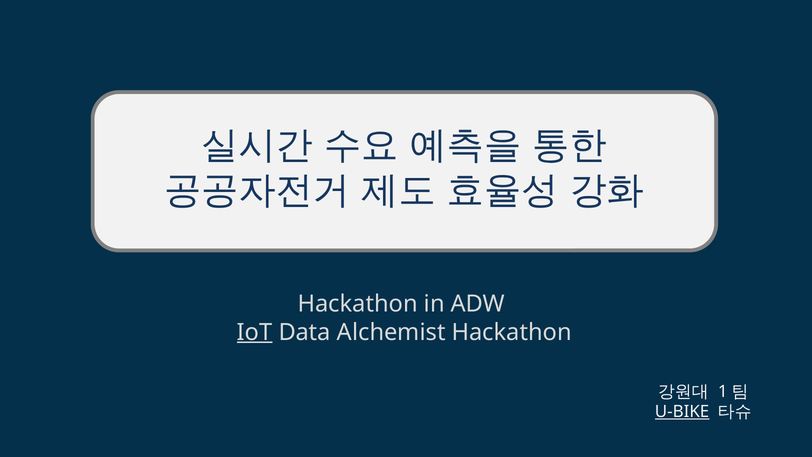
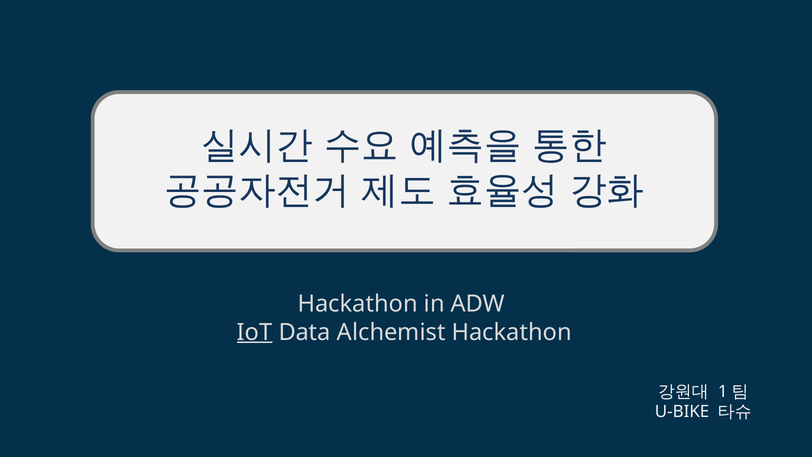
U-BIKE underline: present -> none
